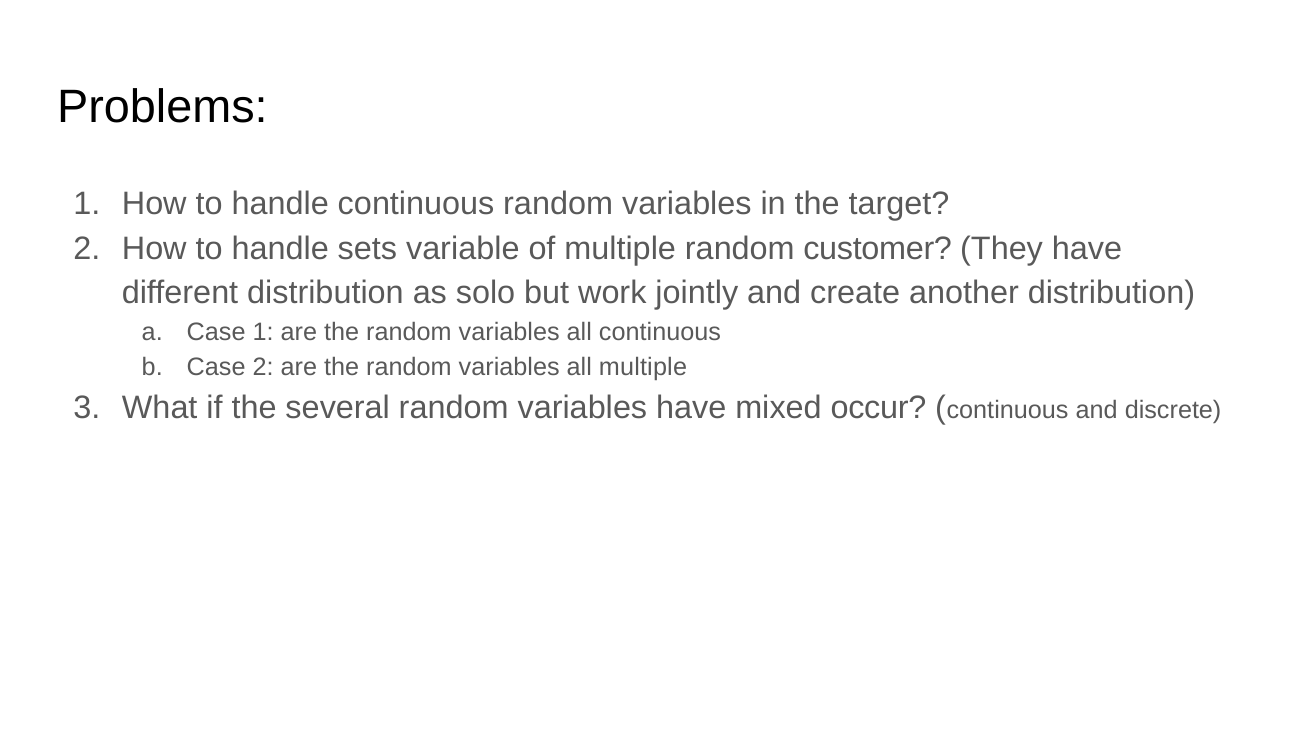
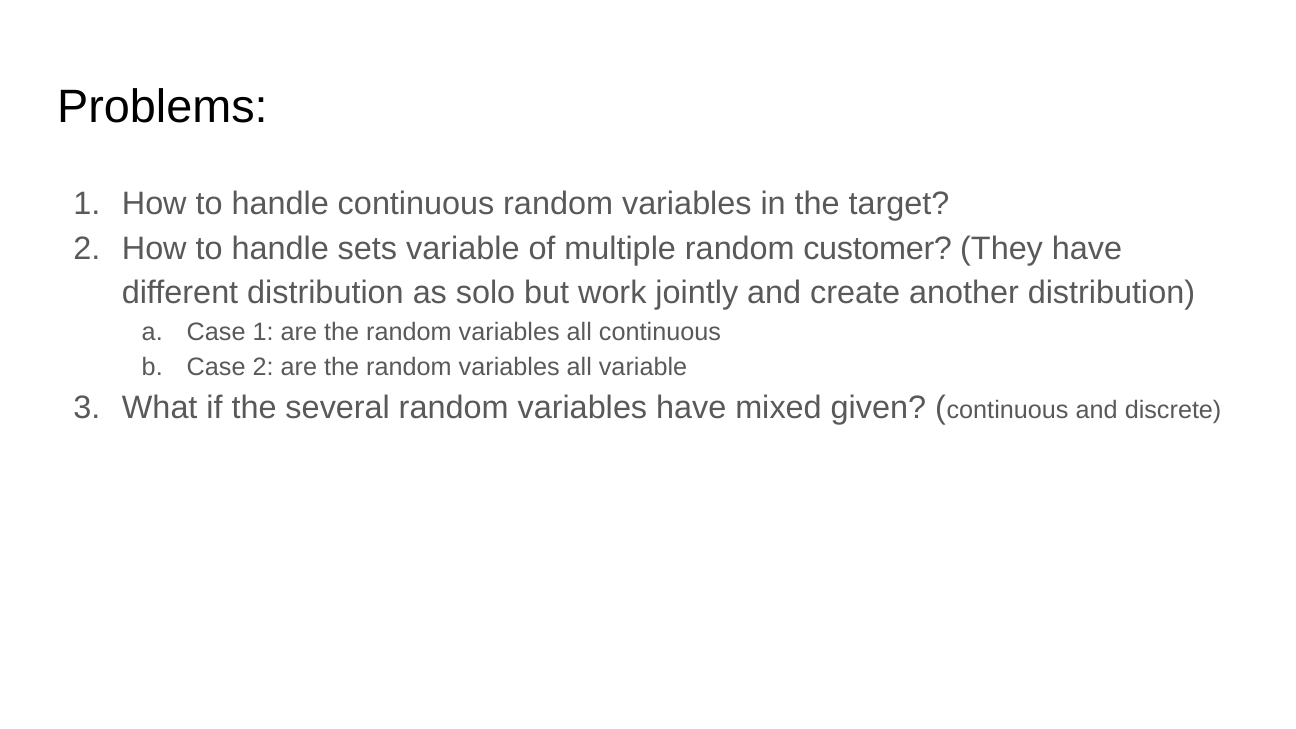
all multiple: multiple -> variable
occur: occur -> given
